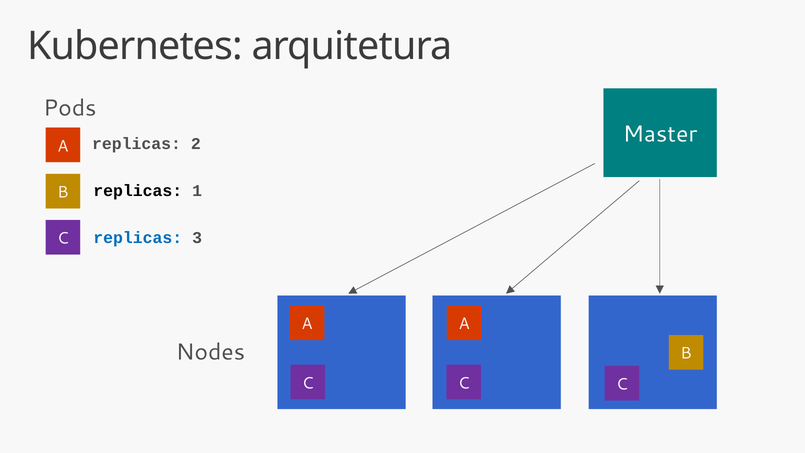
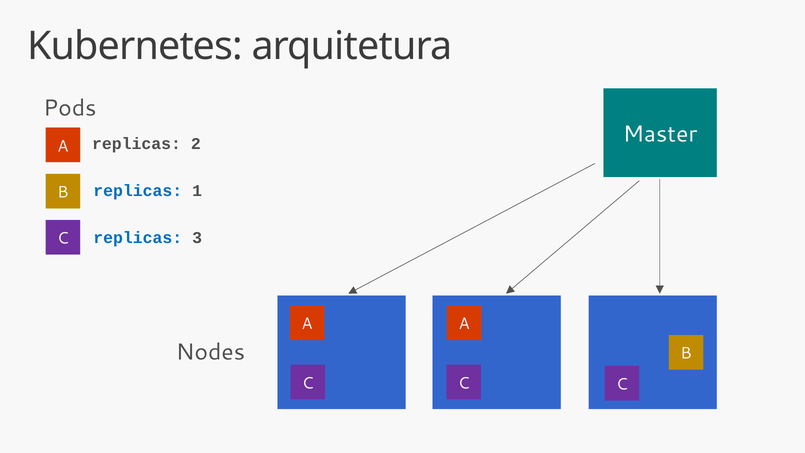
replicas at (138, 191) colour: black -> blue
